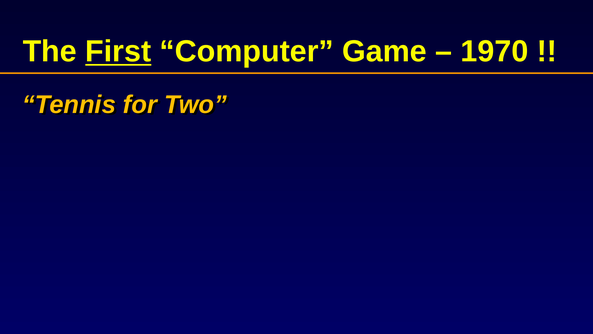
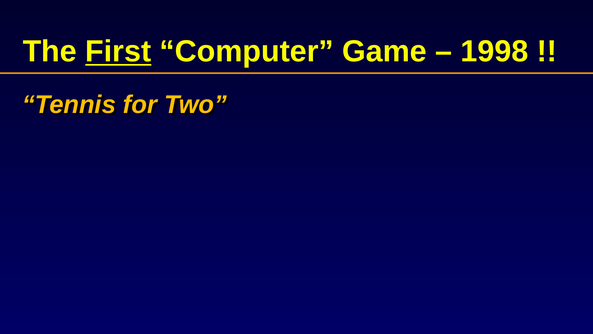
1970: 1970 -> 1998
